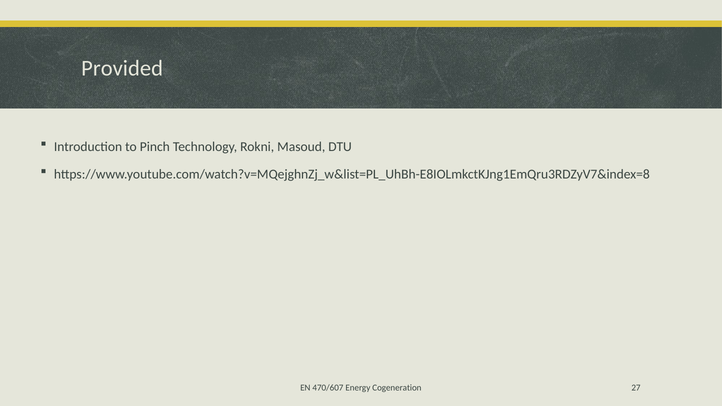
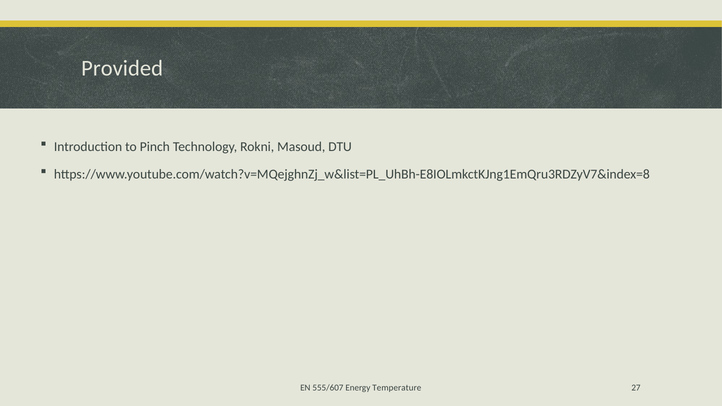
470/607: 470/607 -> 555/607
Cogeneration: Cogeneration -> Temperature
